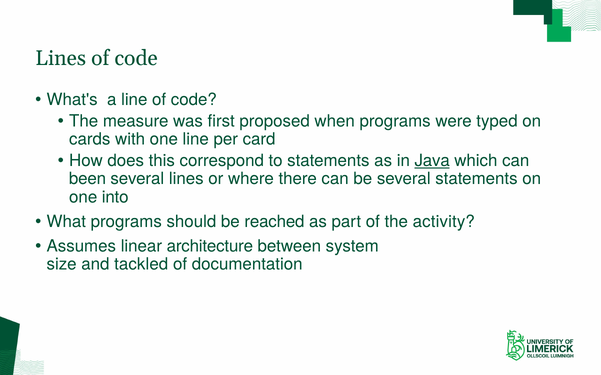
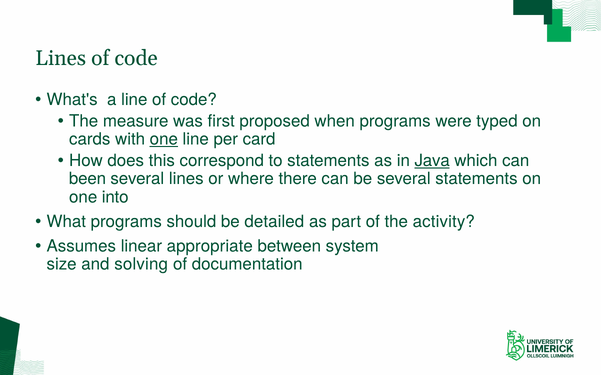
one at (164, 140) underline: none -> present
reached: reached -> detailed
architecture: architecture -> appropriate
tackled: tackled -> solving
